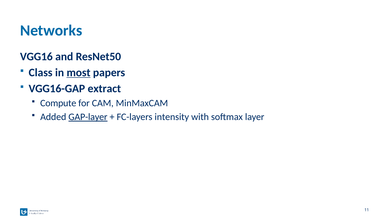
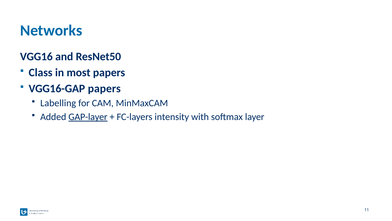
most underline: present -> none
VGG16-GAP extract: extract -> papers
Compute: Compute -> Labelling
